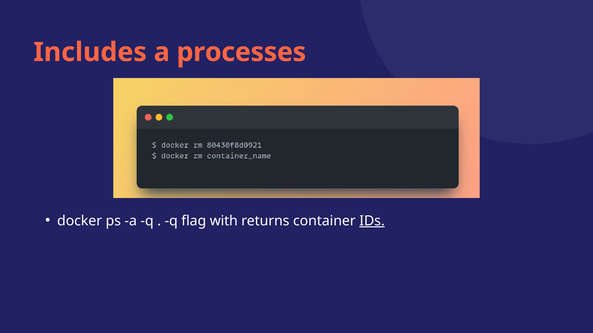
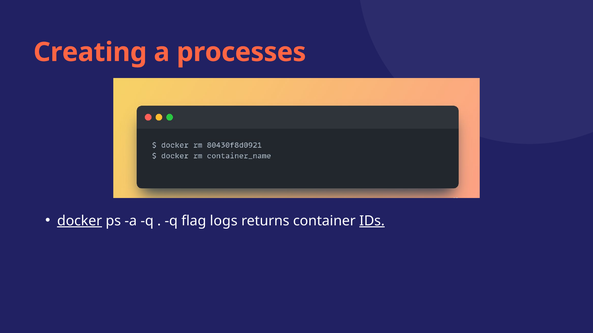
Includes: Includes -> Creating
docker underline: none -> present
with: with -> logs
